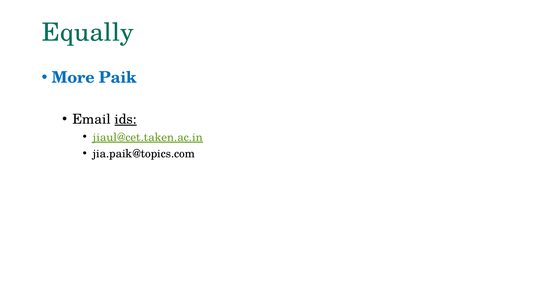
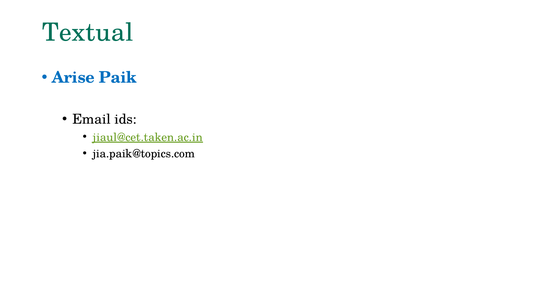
Equally: Equally -> Textual
More: More -> Arise
ids underline: present -> none
